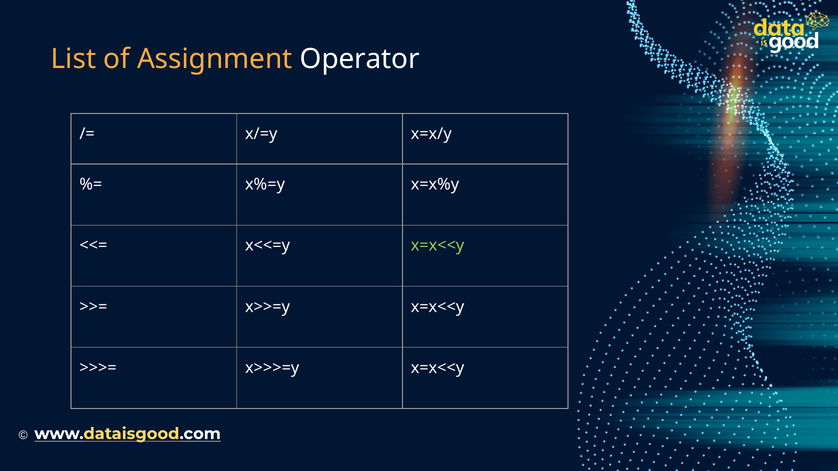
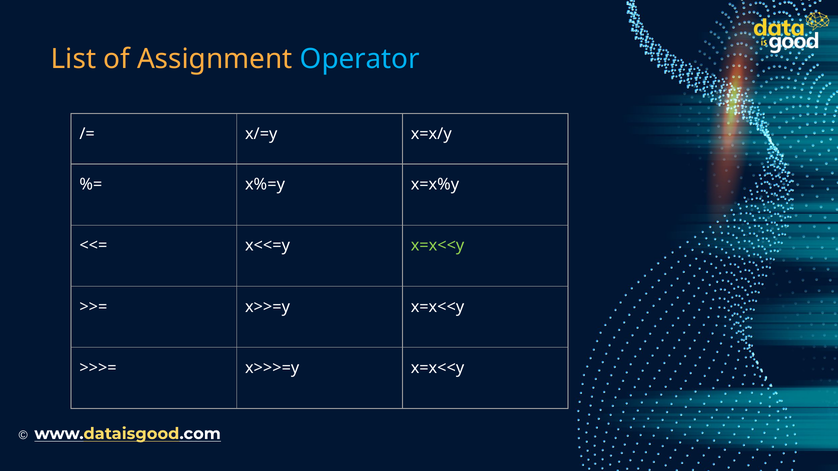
Operator colour: white -> light blue
